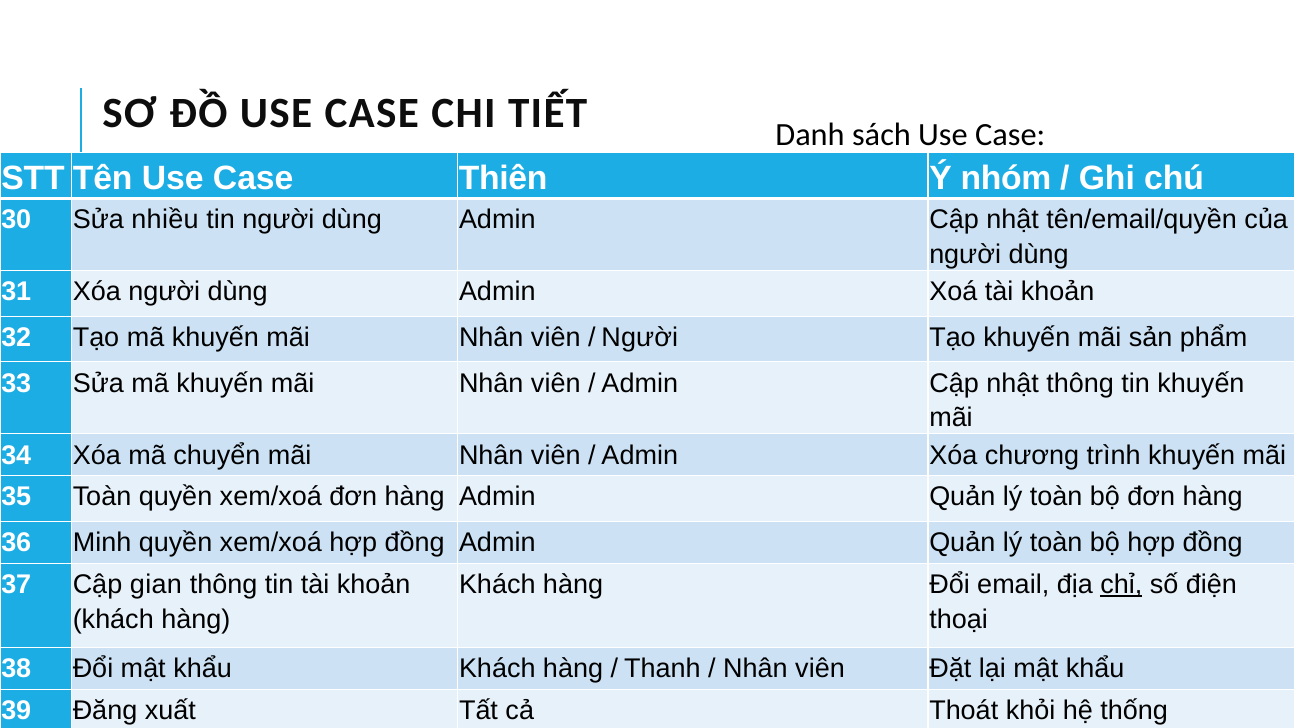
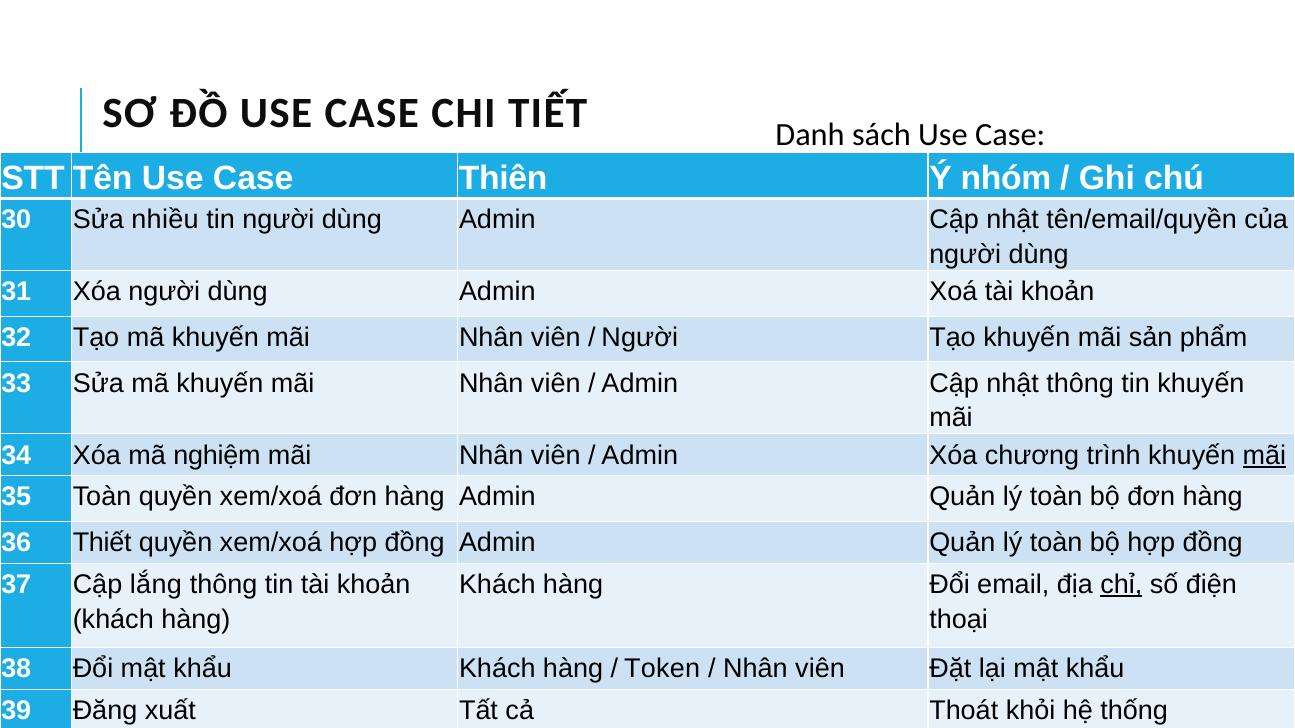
chuyển: chuyển -> nghiệm
mãi at (1264, 455) underline: none -> present
Minh: Minh -> Thiết
gian: gian -> lắng
Thanh: Thanh -> Token
